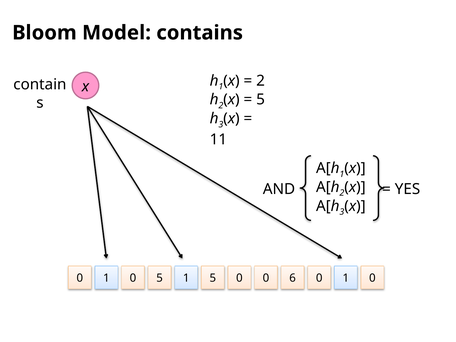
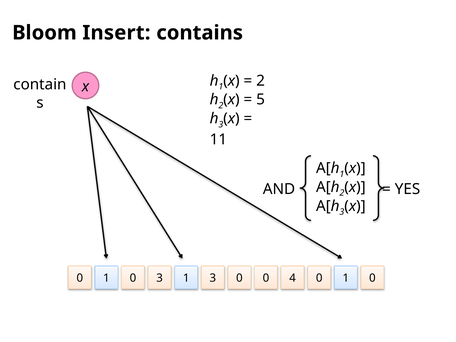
Model: Model -> Insert
0 5: 5 -> 3
1 5: 5 -> 3
6: 6 -> 4
